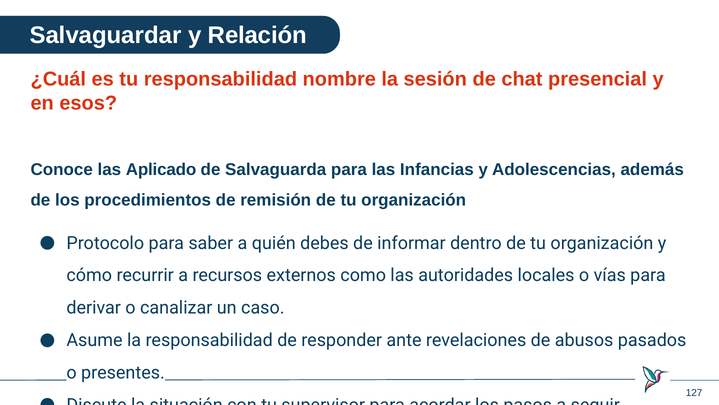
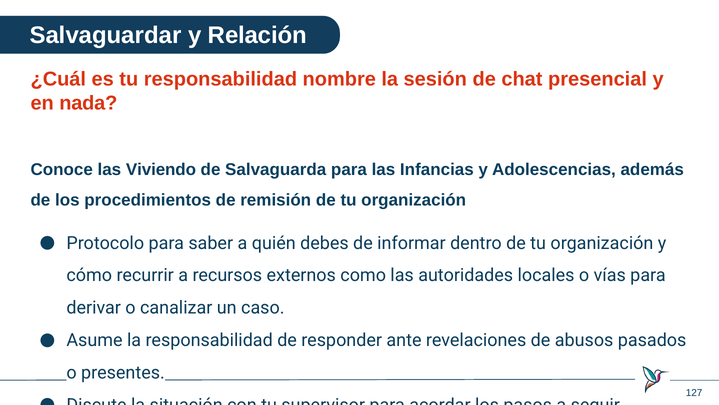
esos: esos -> nada
Aplicado: Aplicado -> Viviendo
